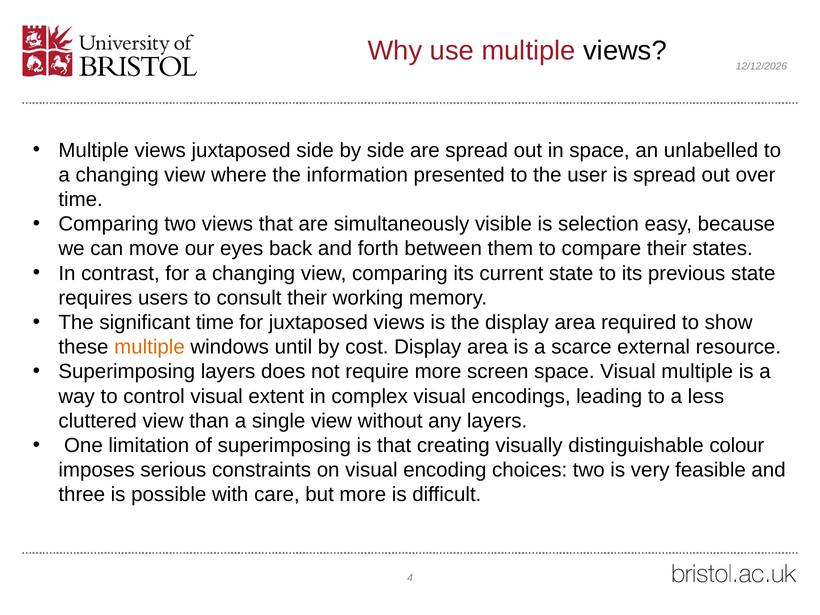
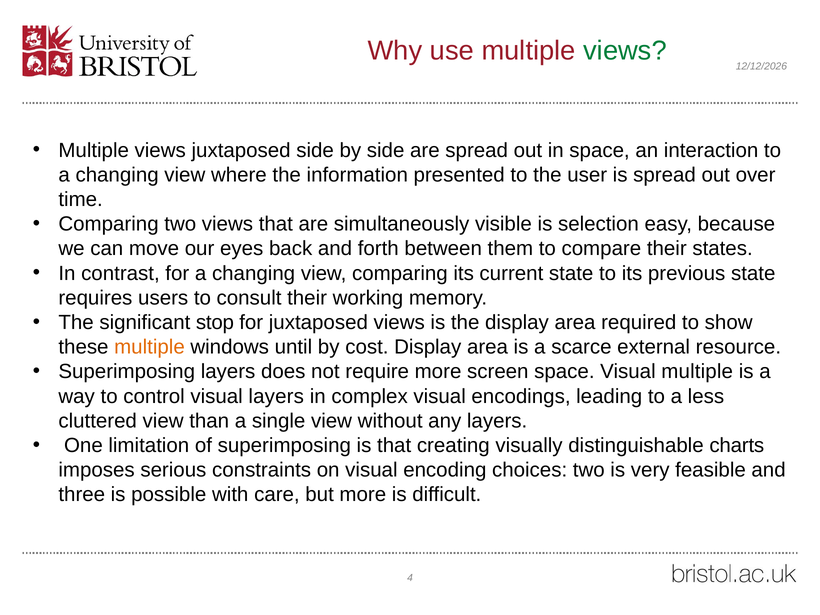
views at (625, 51) colour: black -> green
unlabelled: unlabelled -> interaction
significant time: time -> stop
visual extent: extent -> layers
colour: colour -> charts
